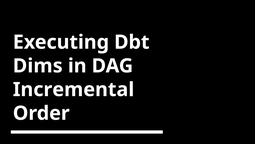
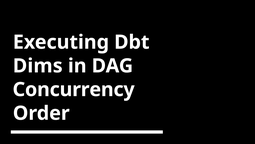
Incremental: Incremental -> Concurrency
